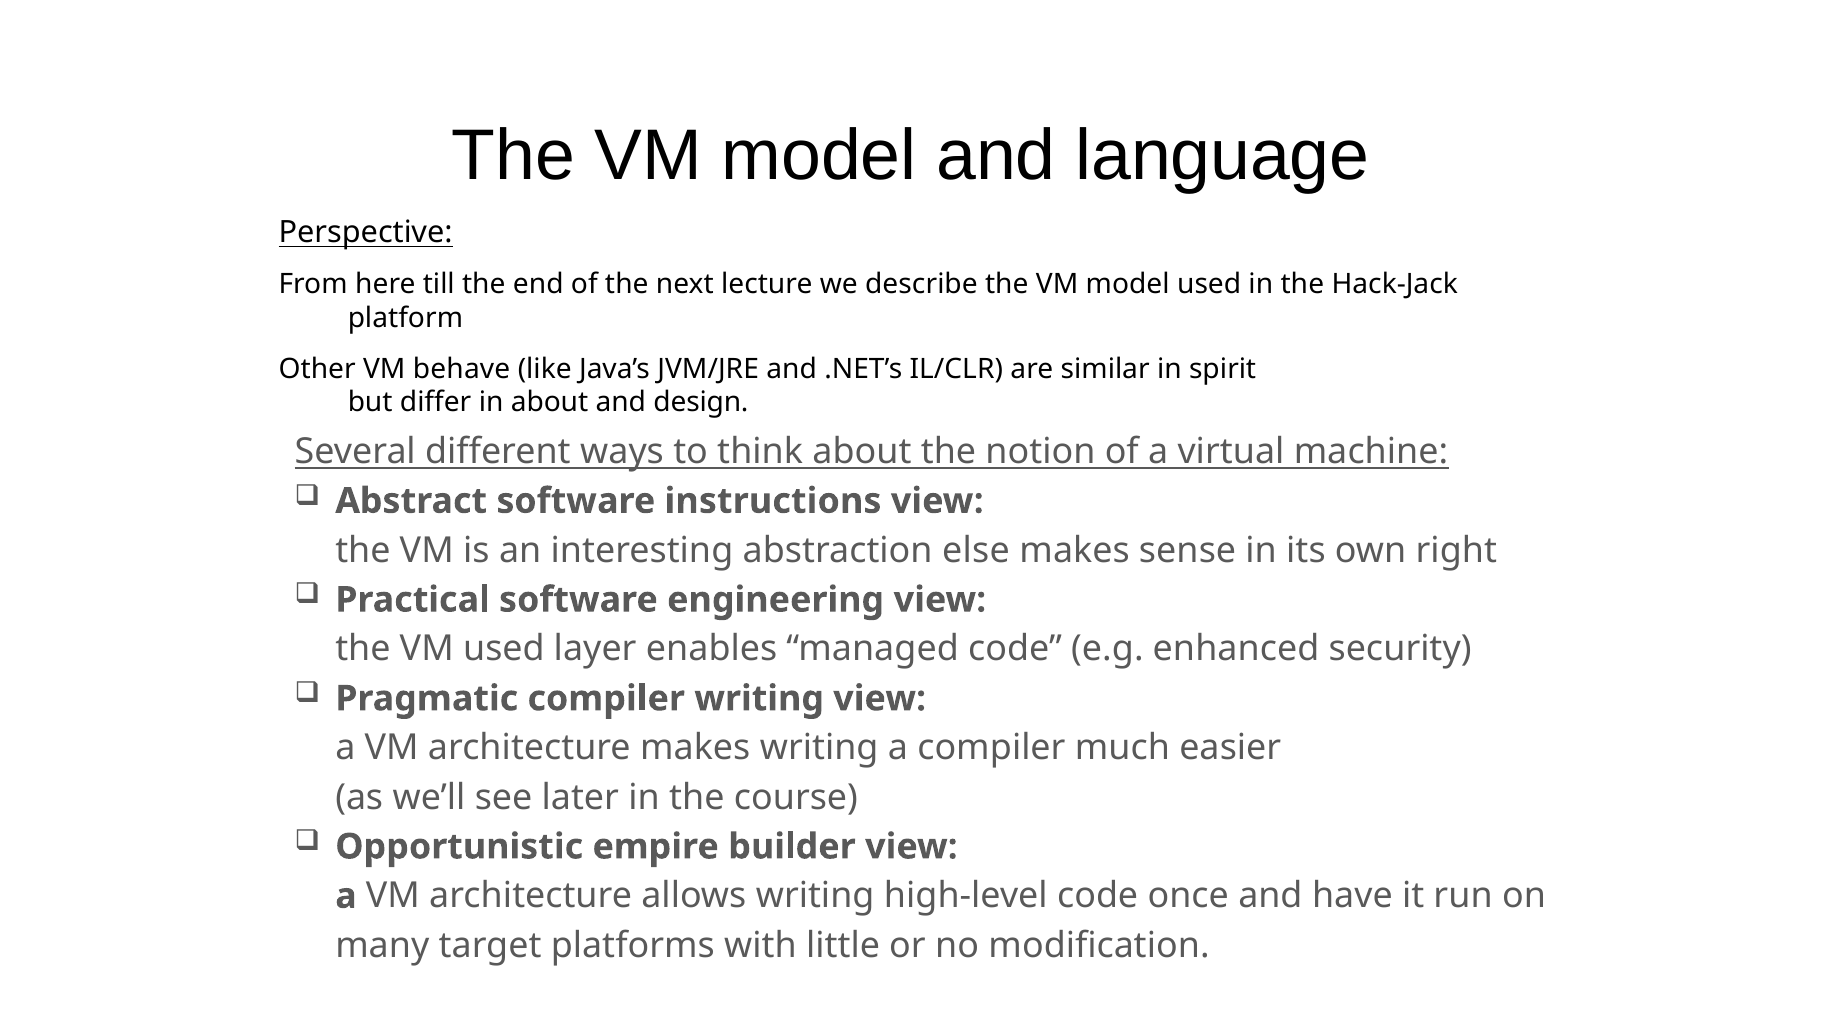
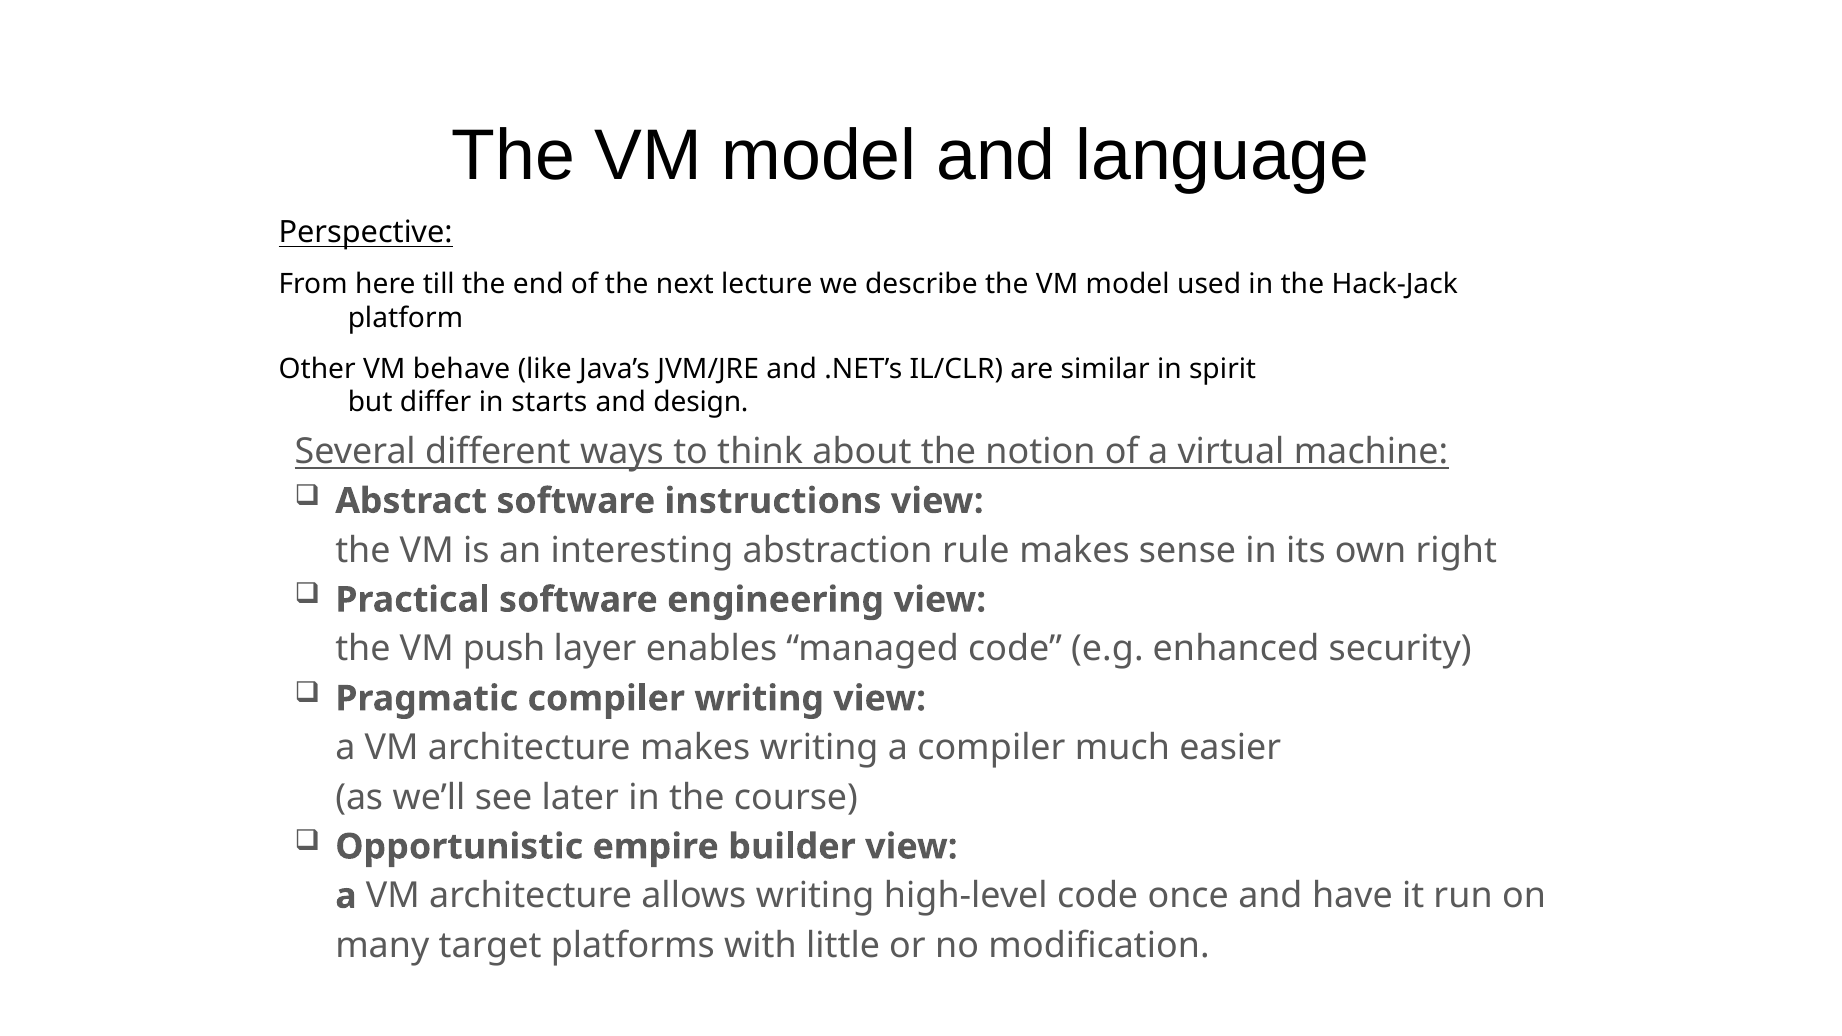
in about: about -> starts
else: else -> rule
VM used: used -> push
